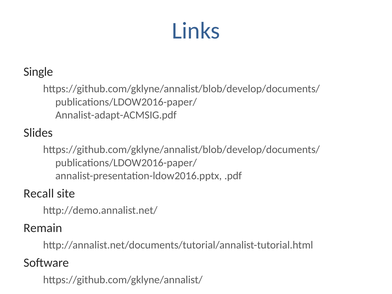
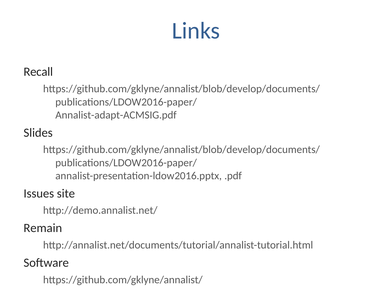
Single: Single -> Recall
Recall: Recall -> Issues
